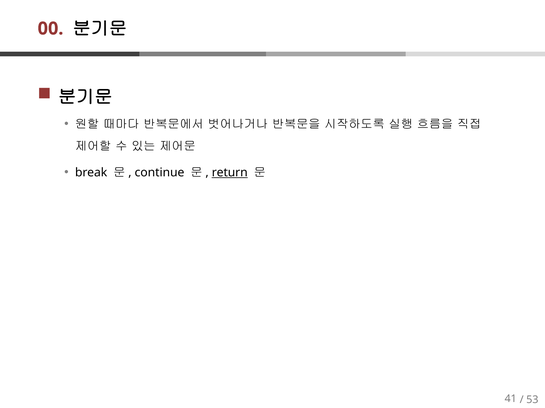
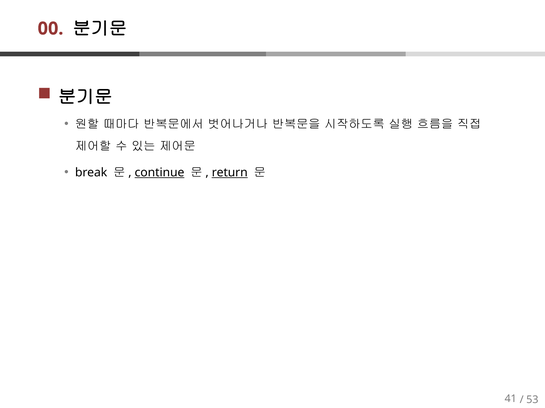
continue underline: none -> present
